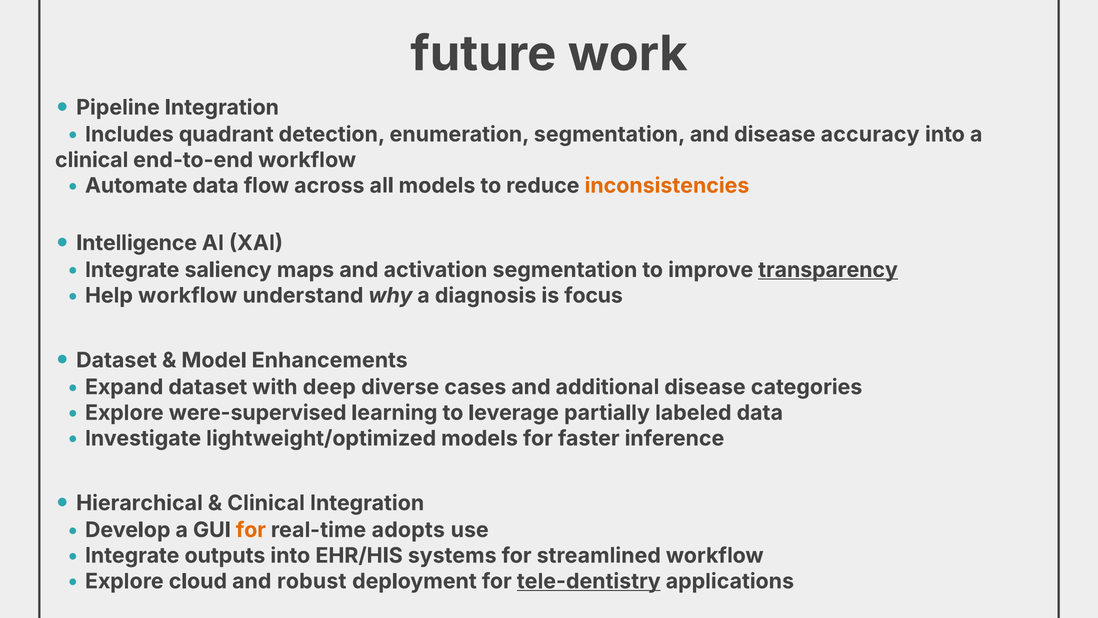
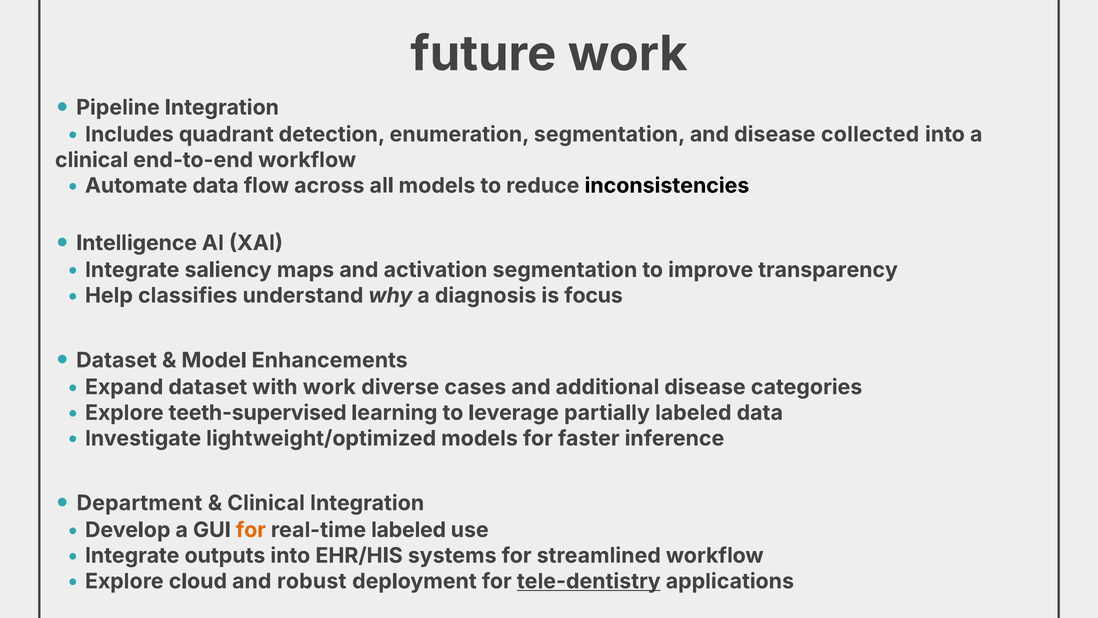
accuracy: accuracy -> collected
inconsistencies colour: orange -> black
transparency underline: present -> none
Help workflow: workflow -> classifies
with deep: deep -> work
were-supervised: were-supervised -> teeth-supervised
Hierarchical: Hierarchical -> Department
real-time adopts: adopts -> labeled
